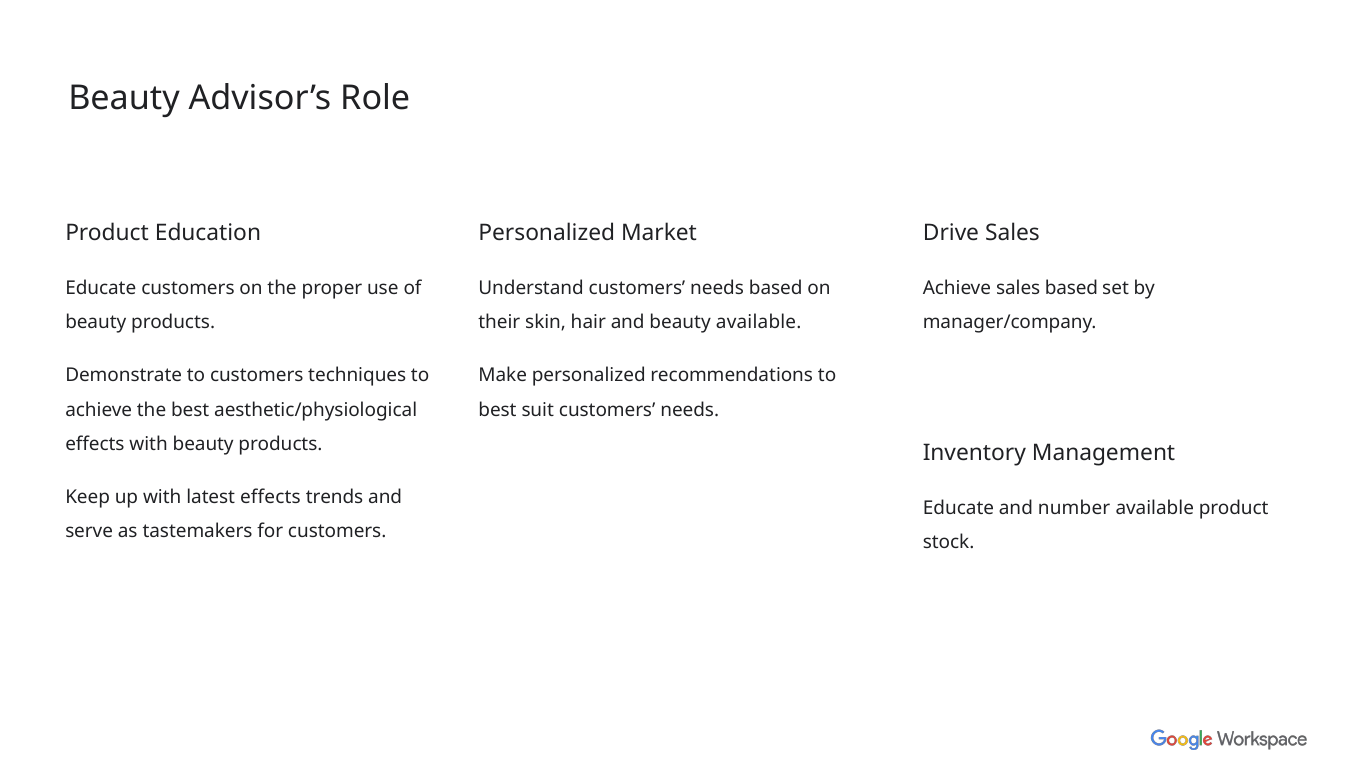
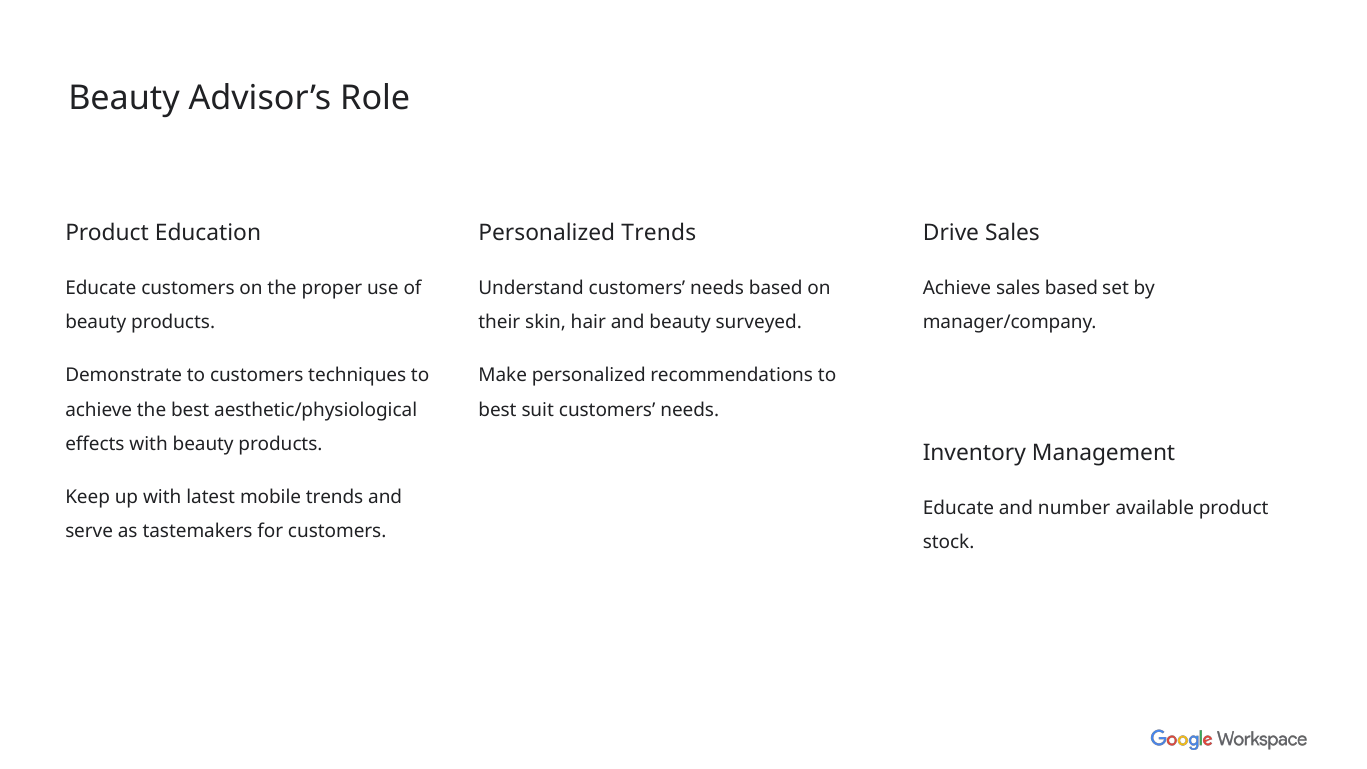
Personalized Market: Market -> Trends
beauty available: available -> surveyed
latest effects: effects -> mobile
